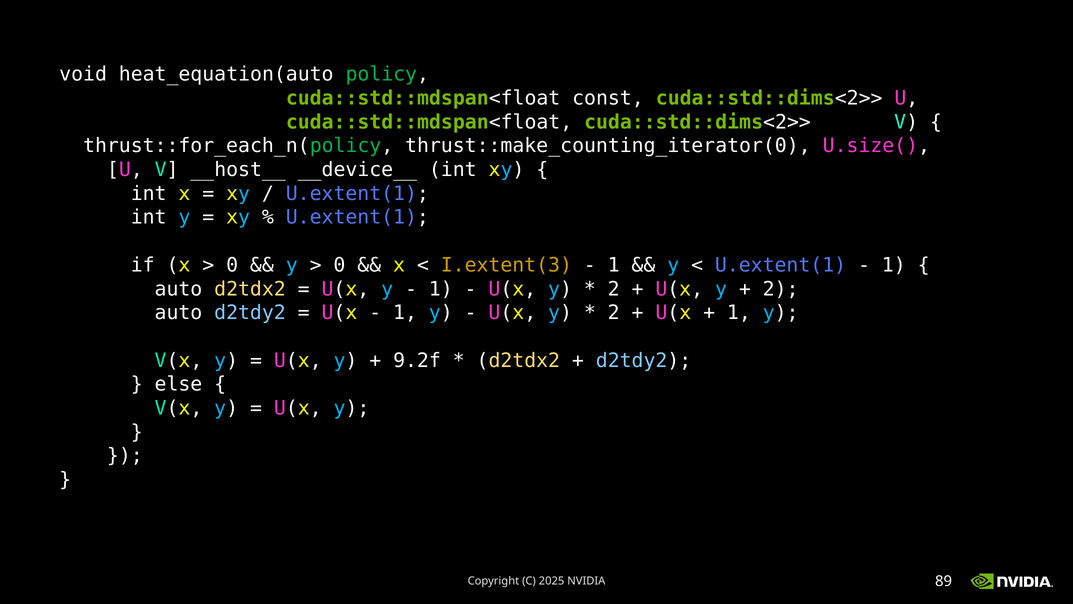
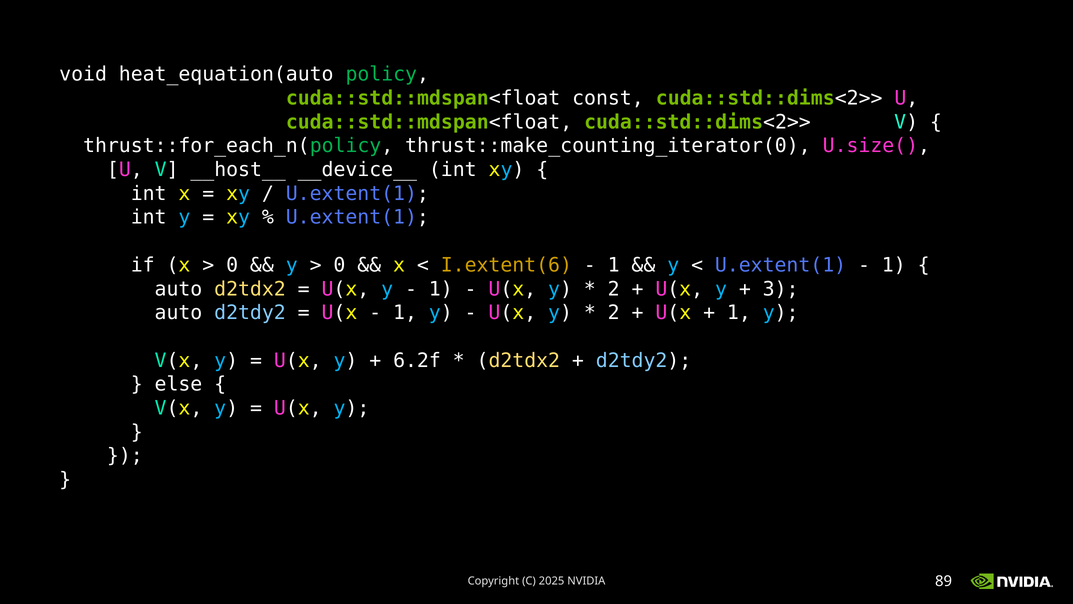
I.extent(3: I.extent(3 -> I.extent(6
2 at (781, 289): 2 -> 3
9.2f: 9.2f -> 6.2f
